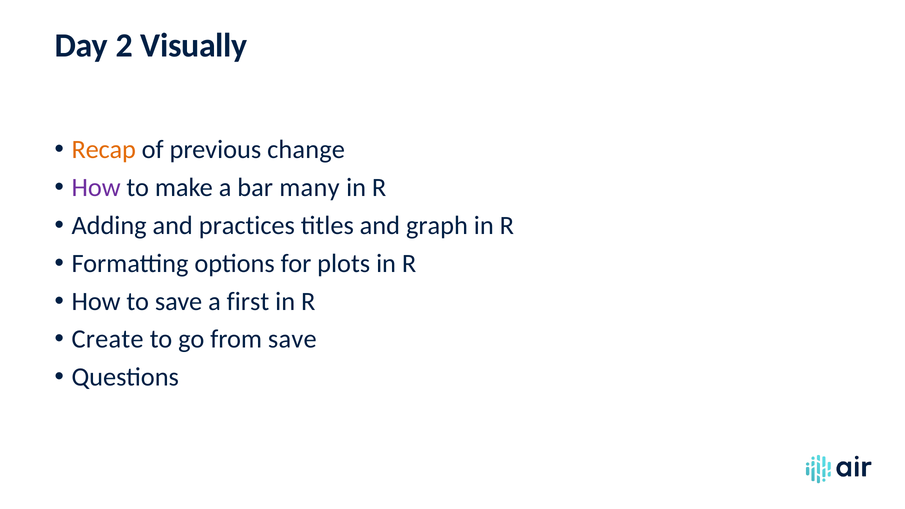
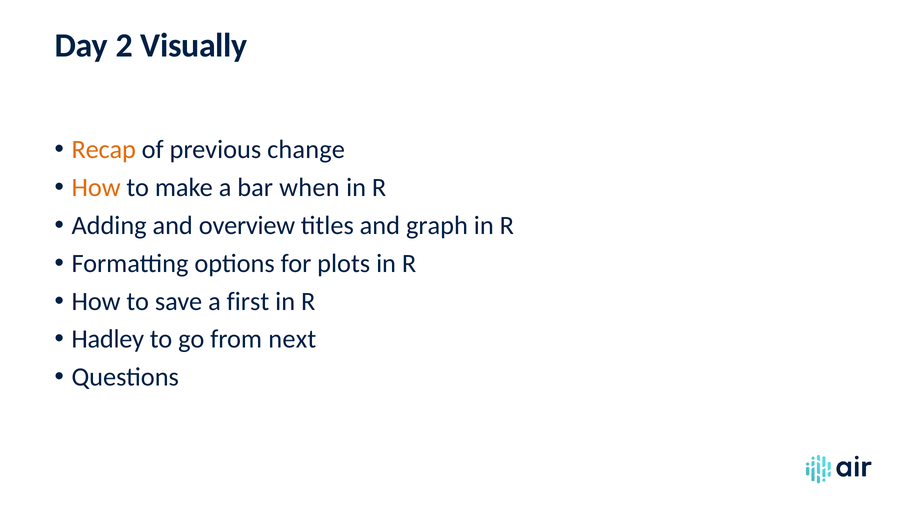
How at (96, 188) colour: purple -> orange
many: many -> when
practices: practices -> overview
Create: Create -> Hadley
from save: save -> next
